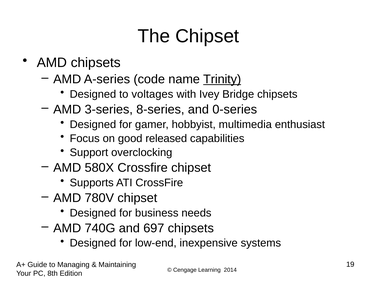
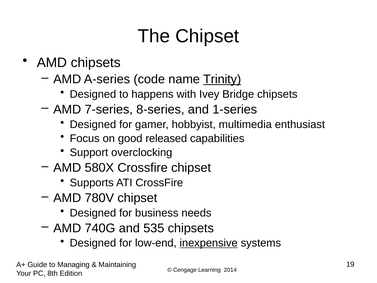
voltages: voltages -> happens
3-series: 3-series -> 7-series
0-series: 0-series -> 1-series
697: 697 -> 535
inexpensive underline: none -> present
